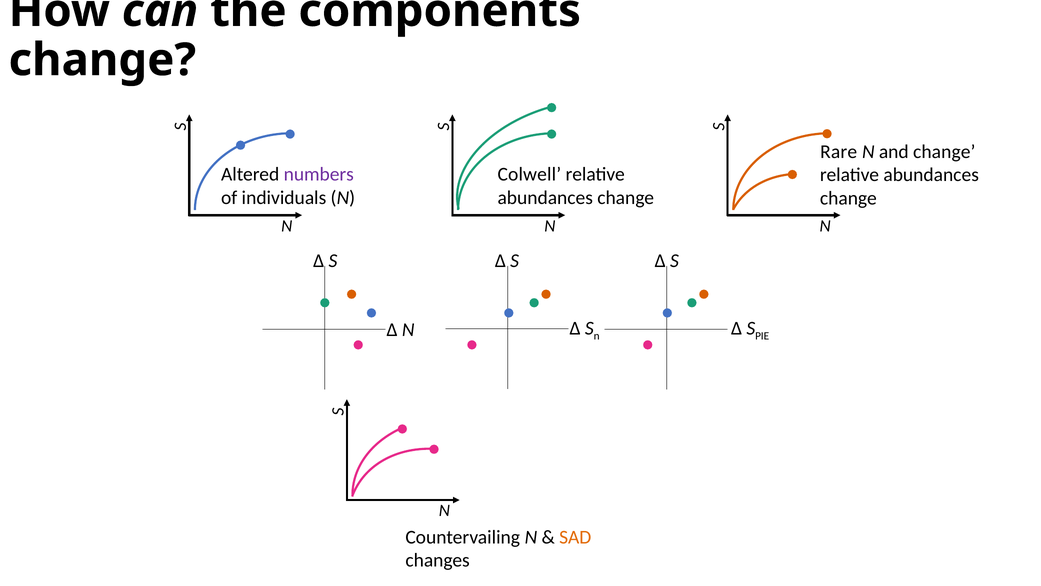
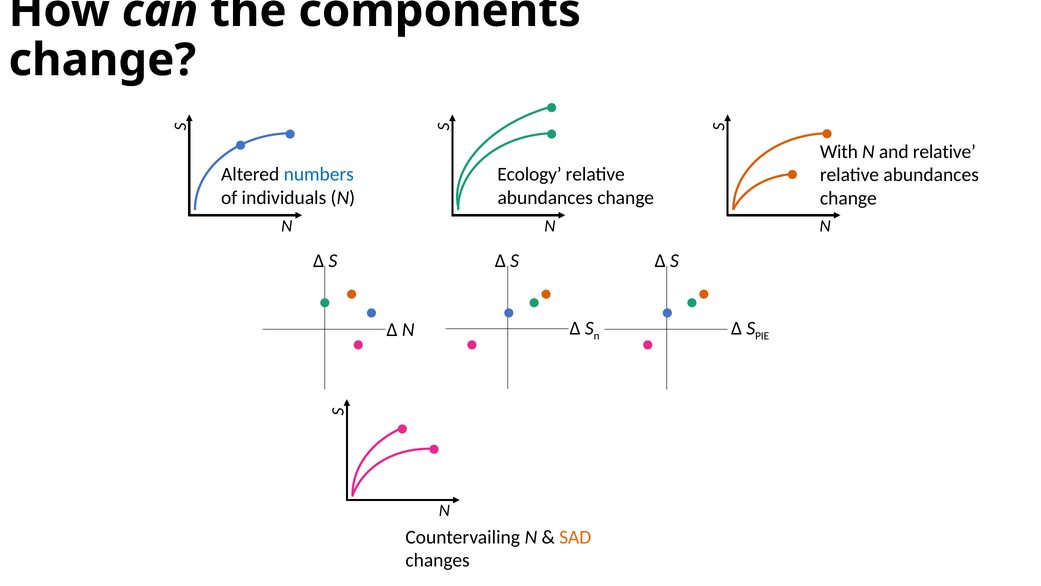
Rare: Rare -> With
and change: change -> relative
numbers colour: purple -> blue
Colwell: Colwell -> Ecology
